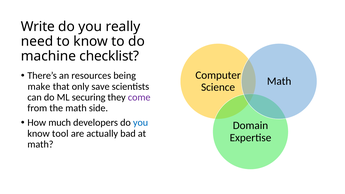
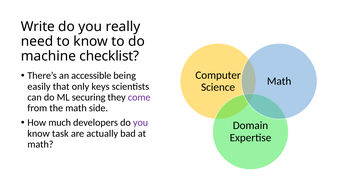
resources: resources -> accessible
make: make -> easily
save: save -> keys
you at (141, 123) colour: blue -> purple
tool: tool -> task
